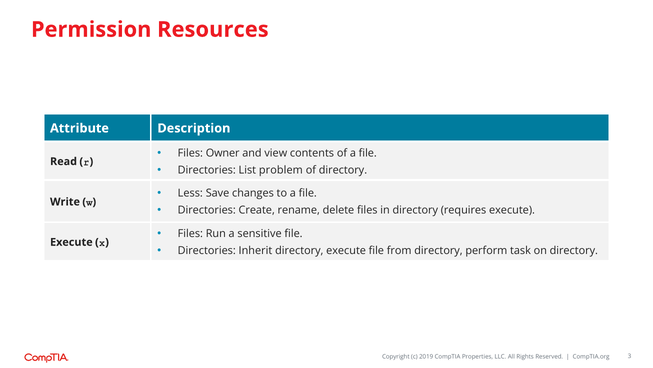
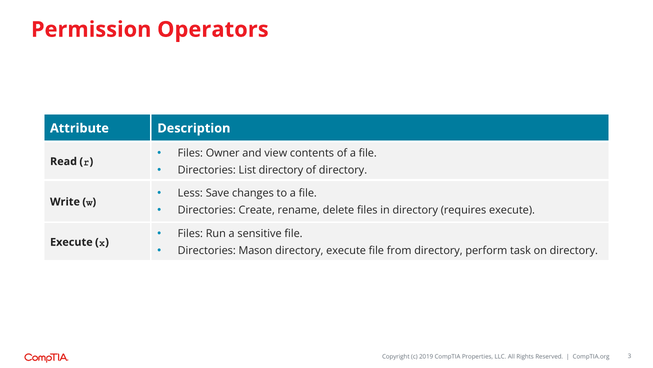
Resources: Resources -> Operators
List problem: problem -> directory
Inherit: Inherit -> Mason
